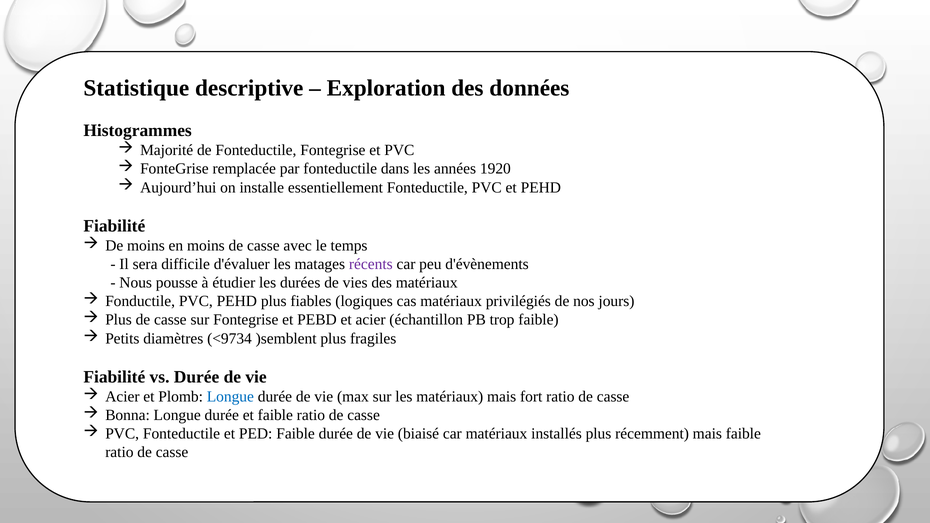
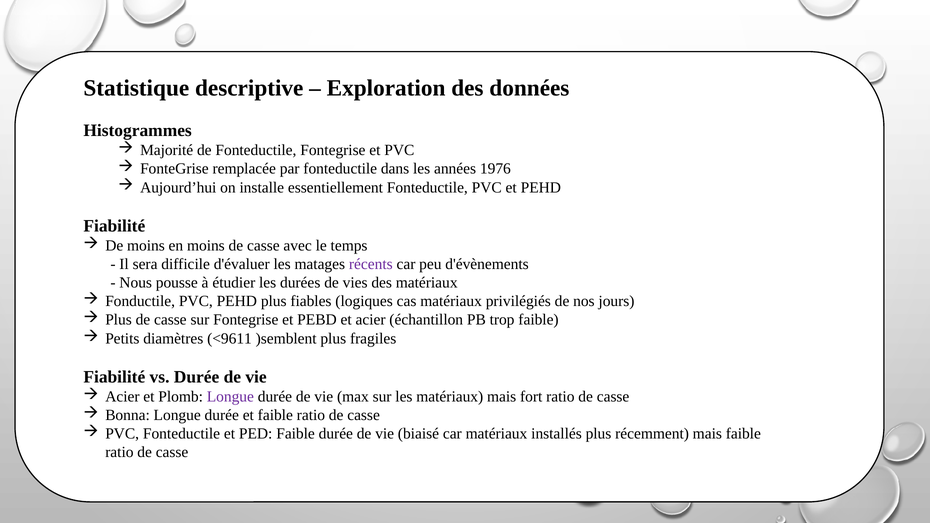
1920: 1920 -> 1976
<9734: <9734 -> <9611
Longue at (230, 397) colour: blue -> purple
